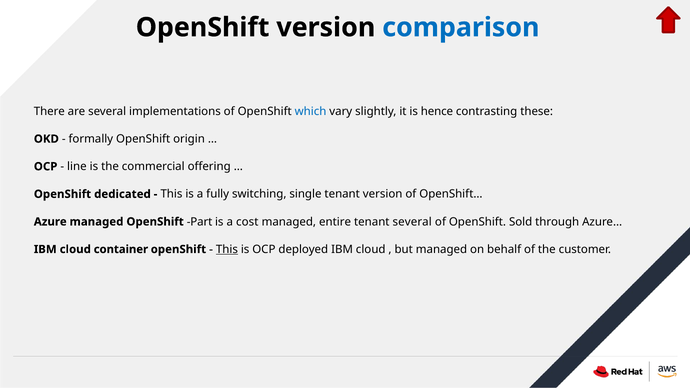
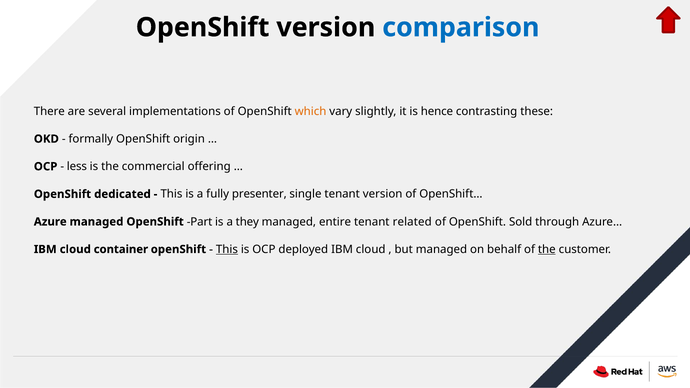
which colour: blue -> orange
line: line -> less
switching: switching -> presenter
cost: cost -> they
tenant several: several -> related
the at (547, 249) underline: none -> present
